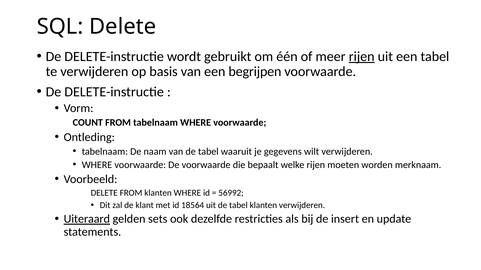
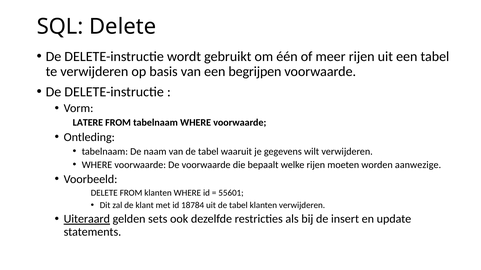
rijen at (362, 57) underline: present -> none
COUNT: COUNT -> LATERE
merknaam: merknaam -> aanwezige
56992: 56992 -> 55601
18564: 18564 -> 18784
